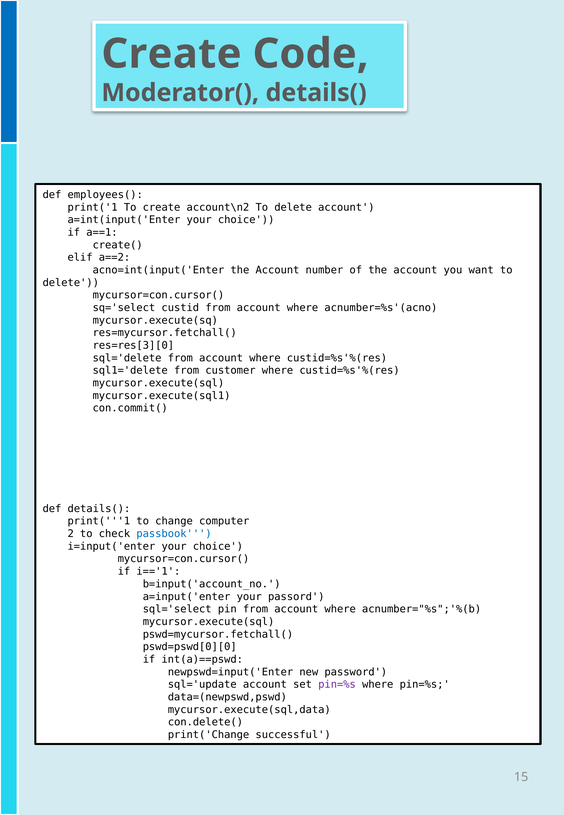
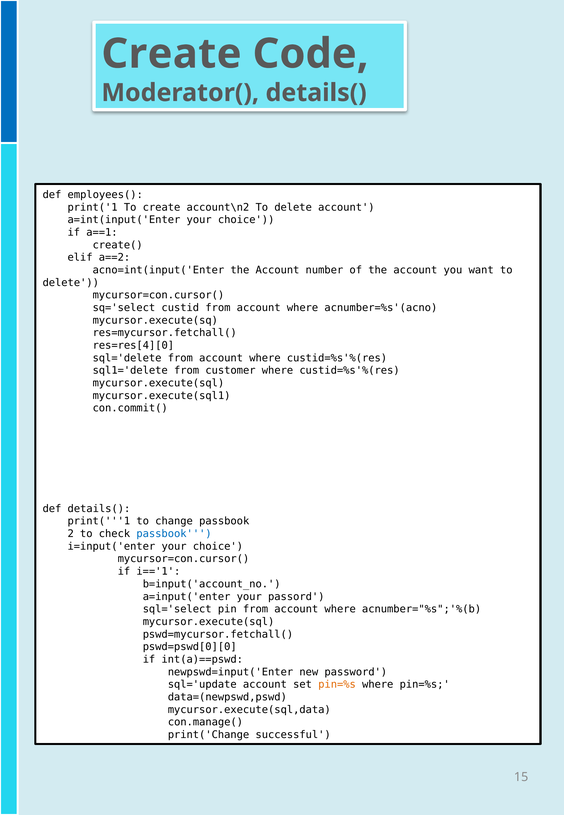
res=res[3][0: res=res[3][0 -> res=res[4][0
change computer: computer -> passbook
pin=%s at (337, 684) colour: purple -> orange
con.delete(: con.delete( -> con.manage(
